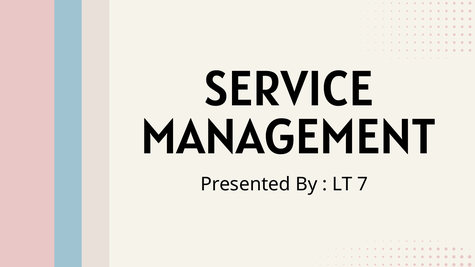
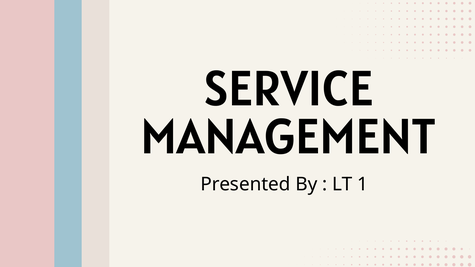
7: 7 -> 1
